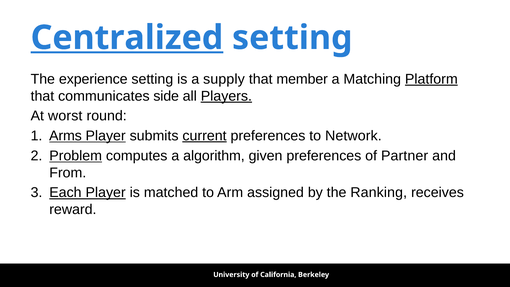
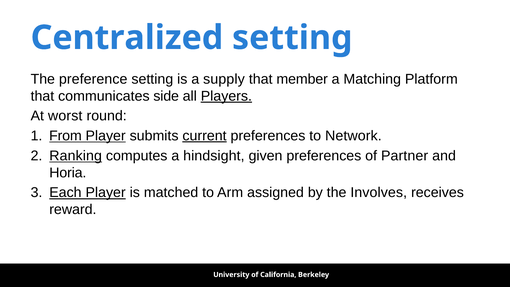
Centralized underline: present -> none
experience: experience -> preference
Platform underline: present -> none
Arms: Arms -> From
Problem: Problem -> Ranking
algorithm: algorithm -> hindsight
From: From -> Horia
Ranking: Ranking -> Involves
